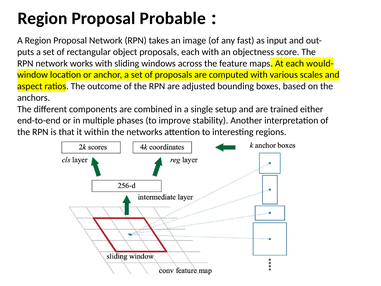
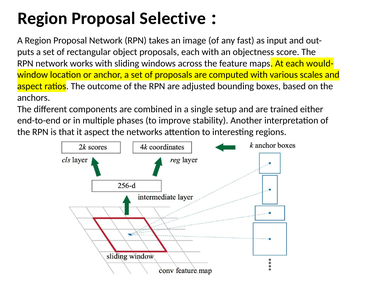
Probable: Probable -> Selective
it within: within -> aspect
